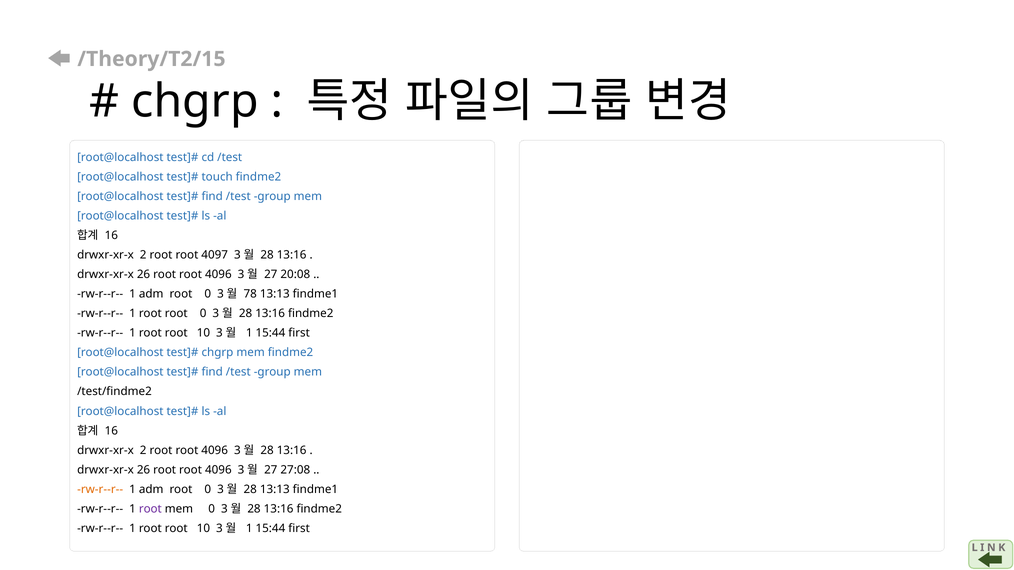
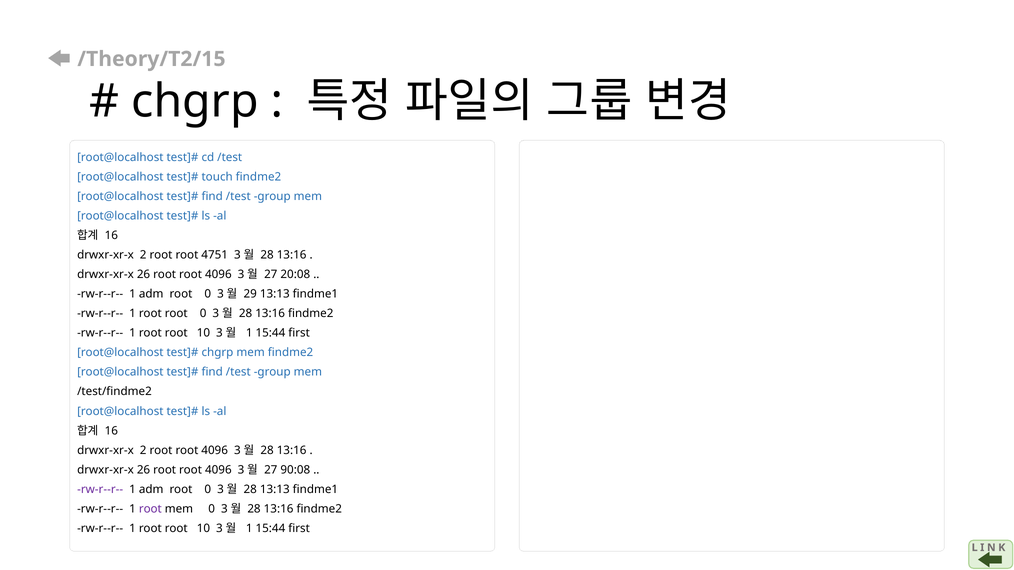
4097: 4097 -> 4751
78: 78 -> 29
27:08: 27:08 -> 90:08
rw-r--r-- at (100, 490) colour: orange -> purple
